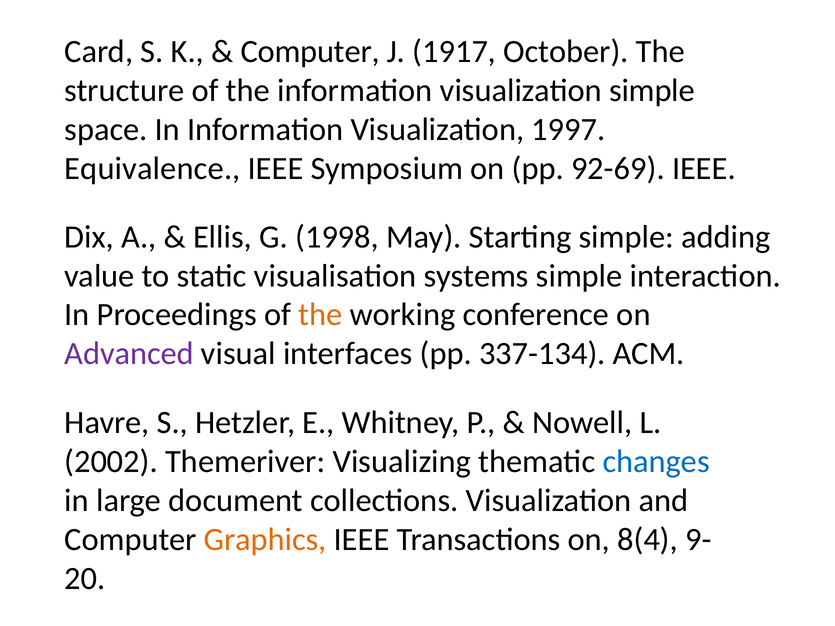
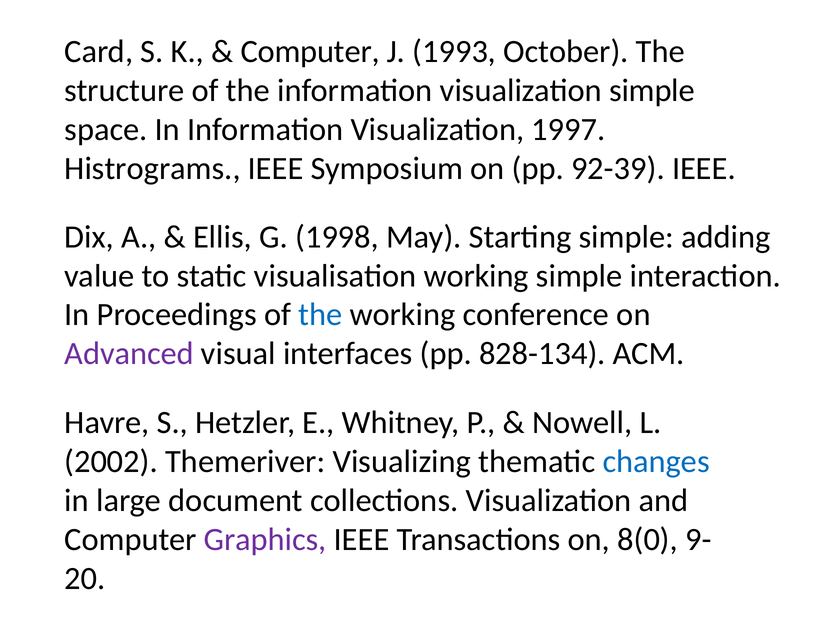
1917: 1917 -> 1993
Equivalence: Equivalence -> Histrograms
92-69: 92-69 -> 92-39
visualisation systems: systems -> working
the at (320, 315) colour: orange -> blue
337-134: 337-134 -> 828-134
Graphics colour: orange -> purple
8(4: 8(4 -> 8(0
